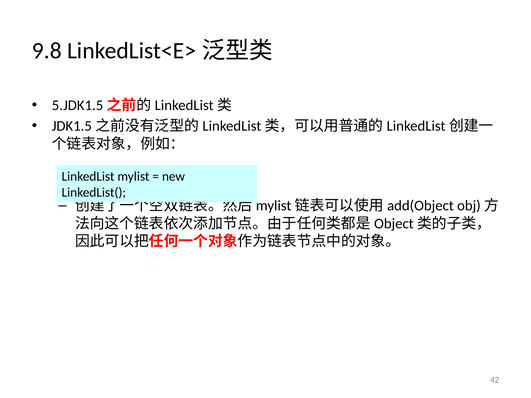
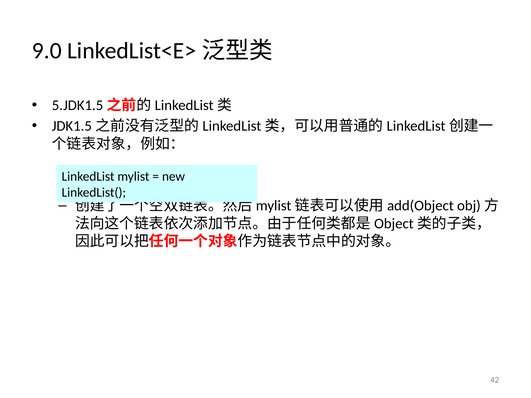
9.8: 9.8 -> 9.0
